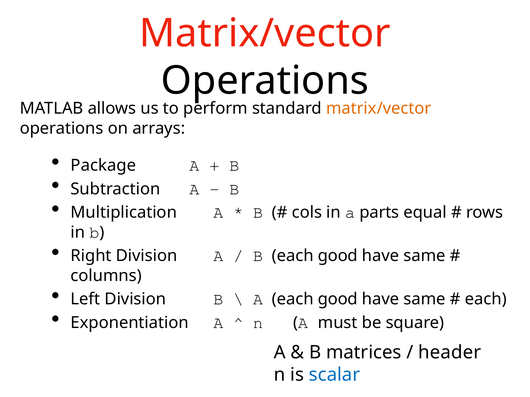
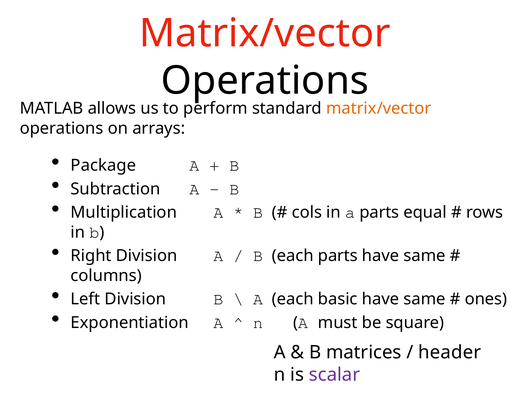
B each good: good -> parts
A each good: good -> basic
each at (486, 299): each -> ones
scalar colour: blue -> purple
